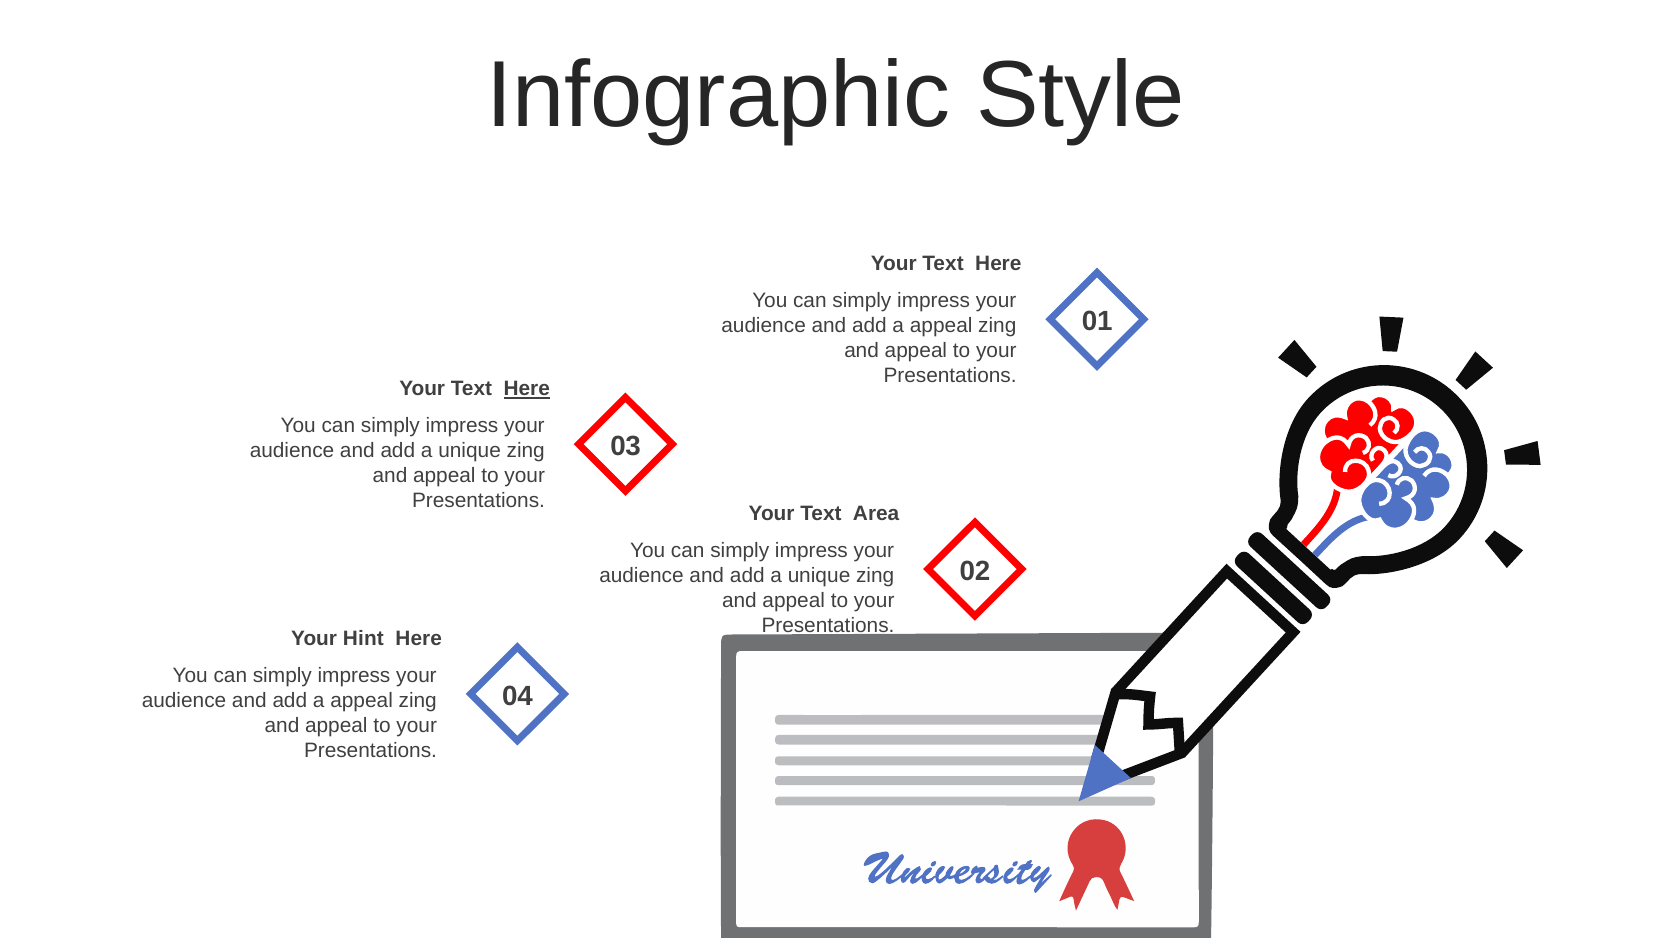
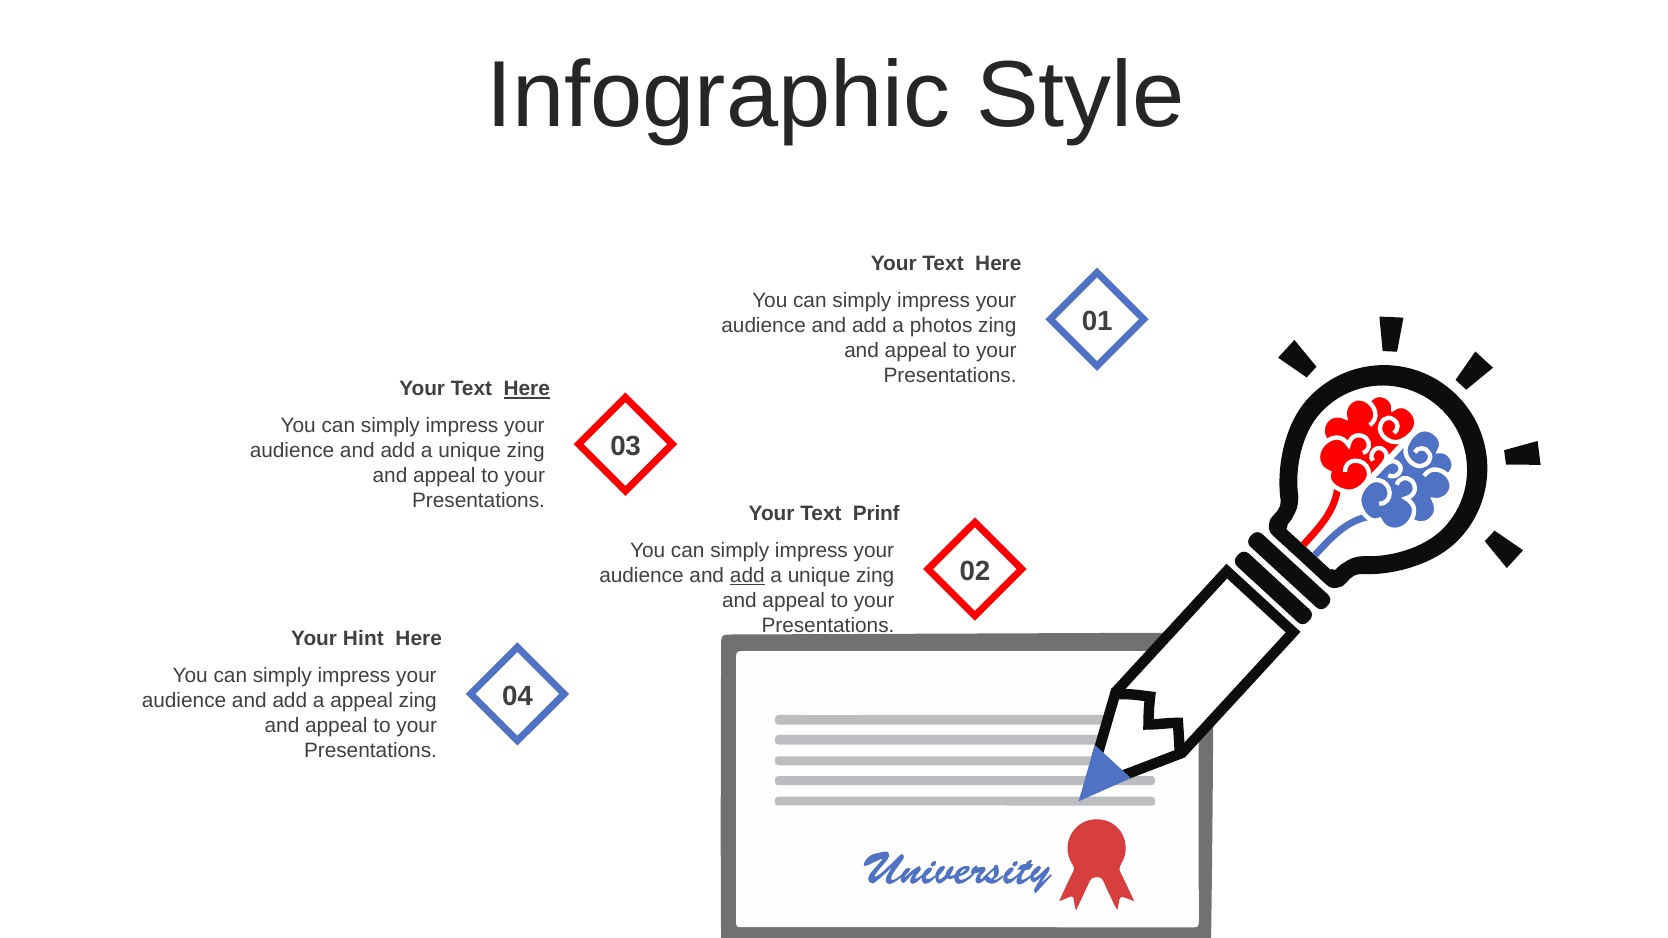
appeal at (941, 326): appeal -> photos
Area: Area -> Prinf
add at (747, 576) underline: none -> present
